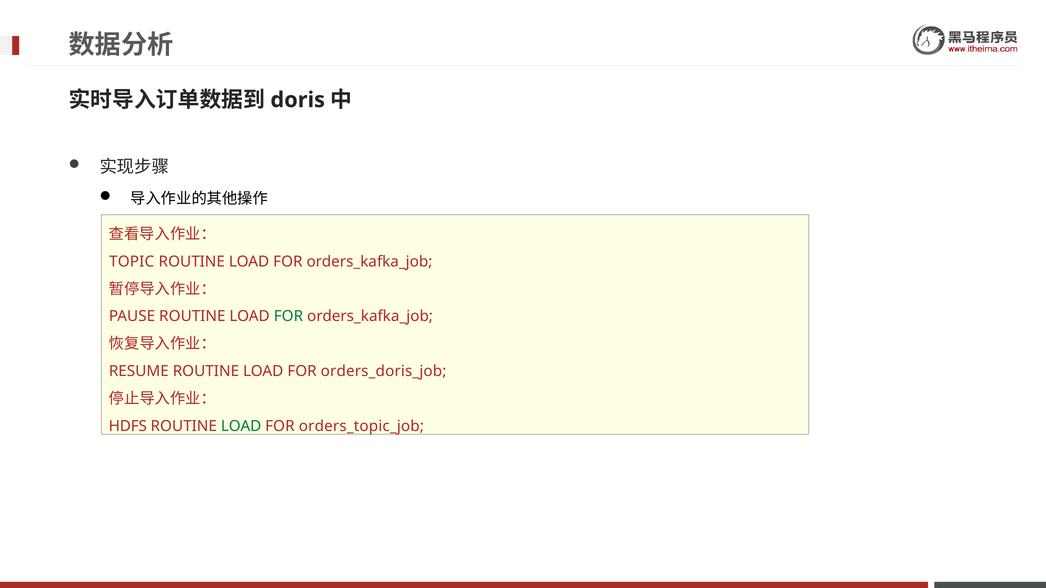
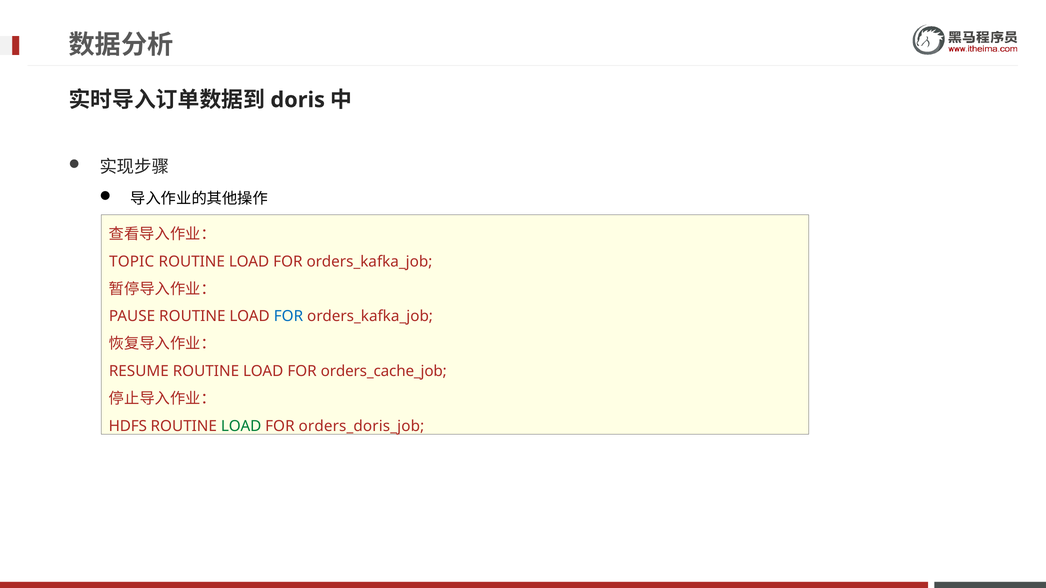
FOR at (288, 317) colour: green -> blue
orders_doris_job: orders_doris_job -> orders_cache_job
orders_topic_job: orders_topic_job -> orders_doris_job
